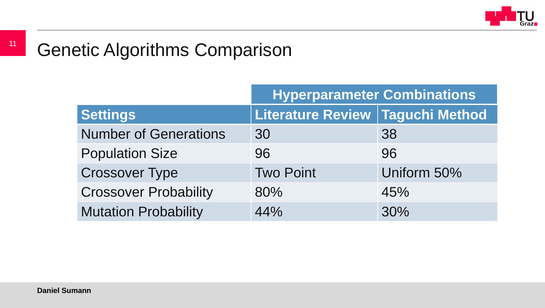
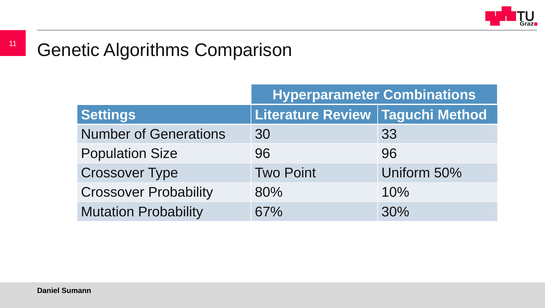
38: 38 -> 33
45%: 45% -> 10%
44%: 44% -> 67%
